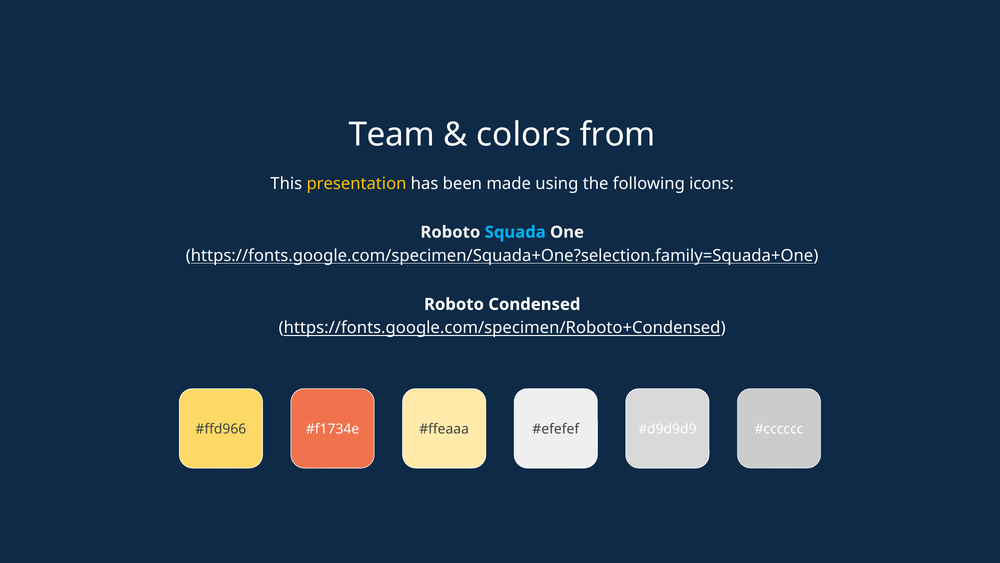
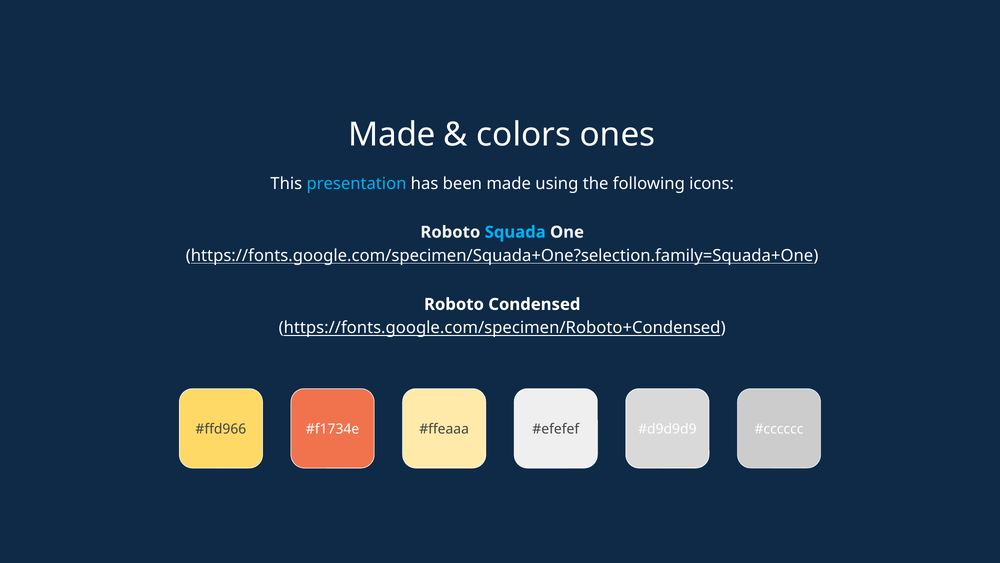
Team at (392, 134): Team -> Made
from: from -> ones
presentation colour: yellow -> light blue
